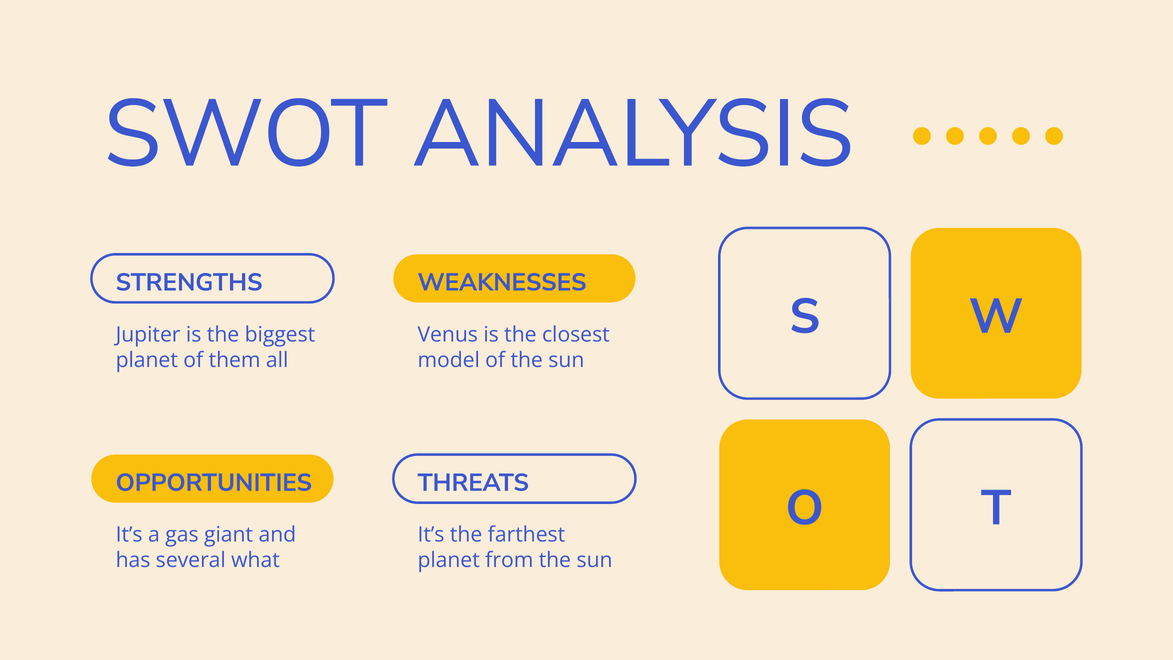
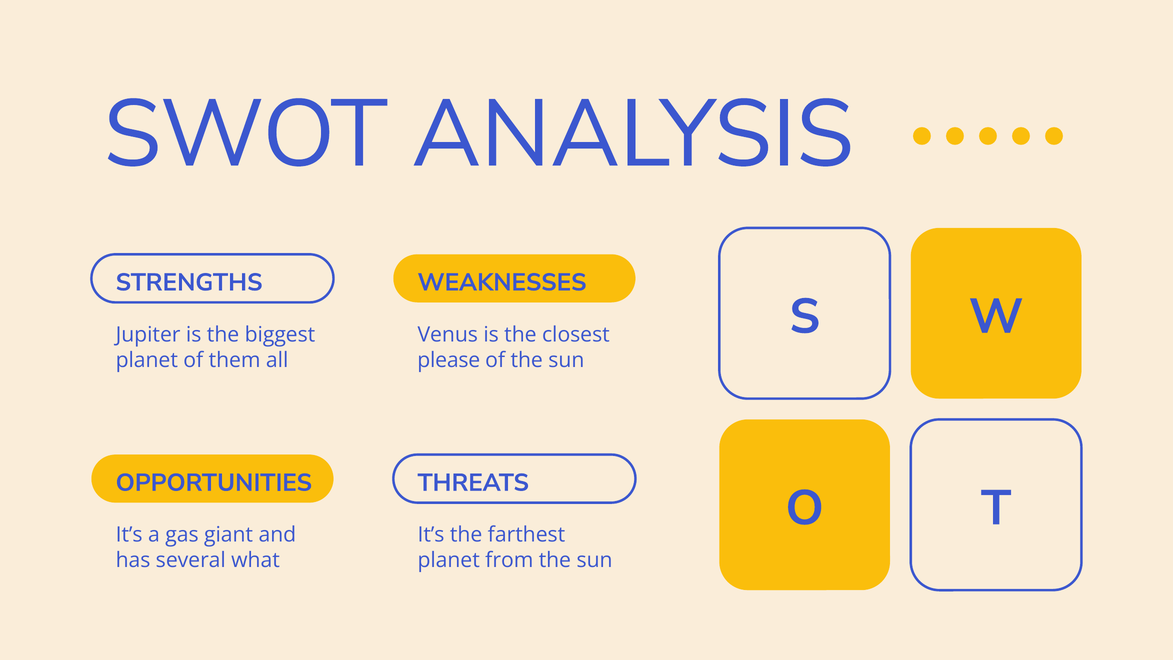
model: model -> please
